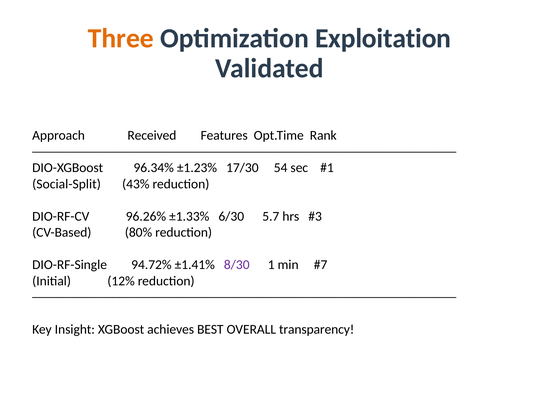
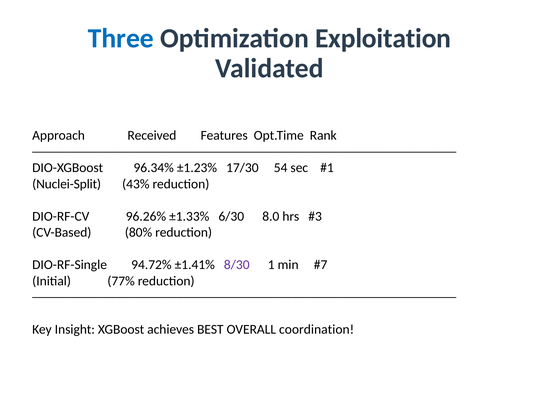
Three colour: orange -> blue
Social-Split: Social-Split -> Nuclei-Split
5.7: 5.7 -> 8.0
12%: 12% -> 77%
transparency: transparency -> coordination
